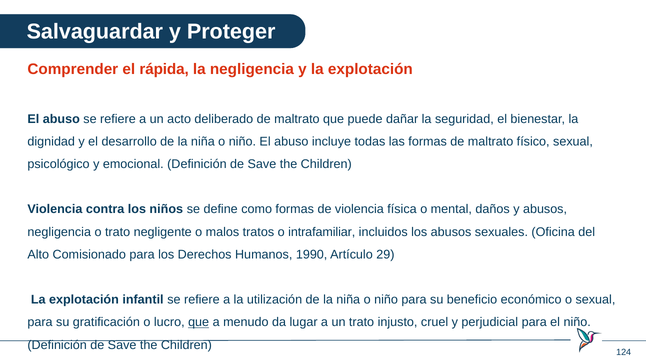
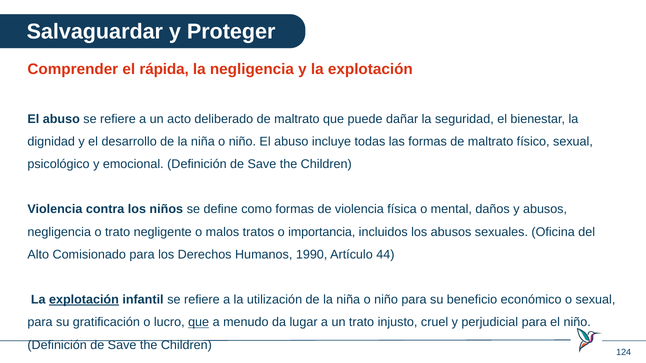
intrafamiliar: intrafamiliar -> importancia
29: 29 -> 44
explotación at (84, 300) underline: none -> present
